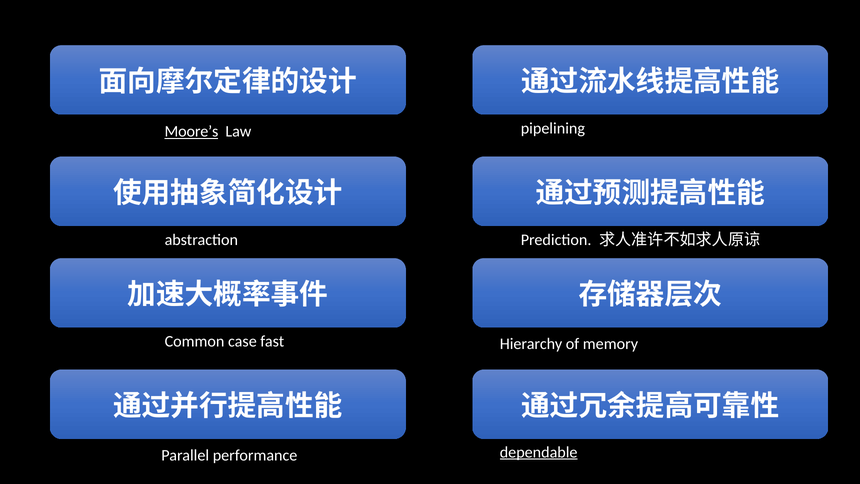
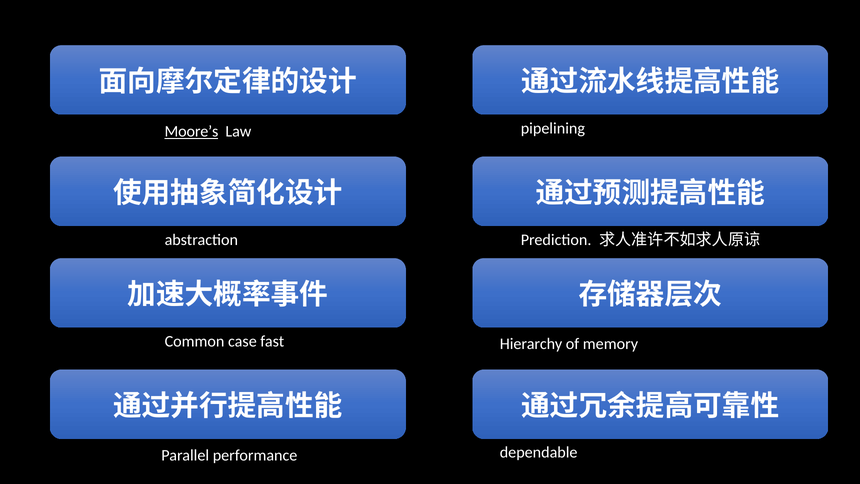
dependable underline: present -> none
